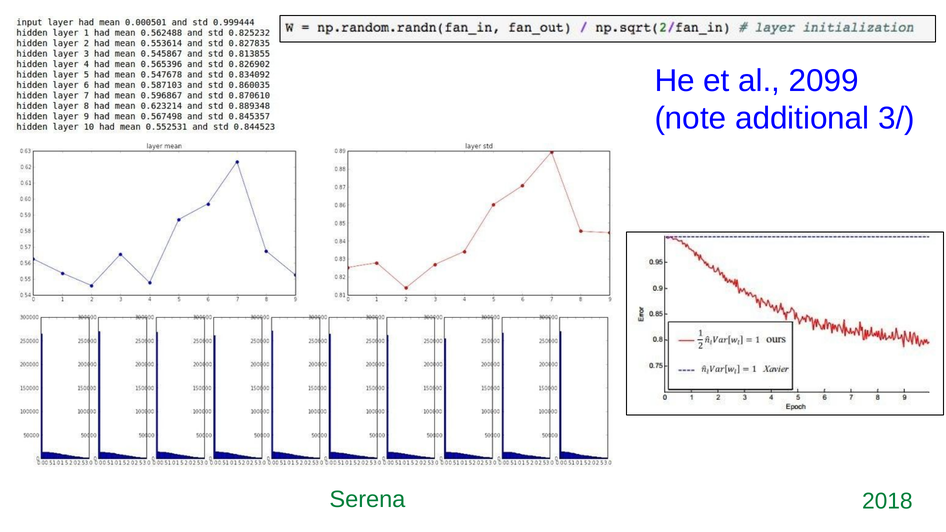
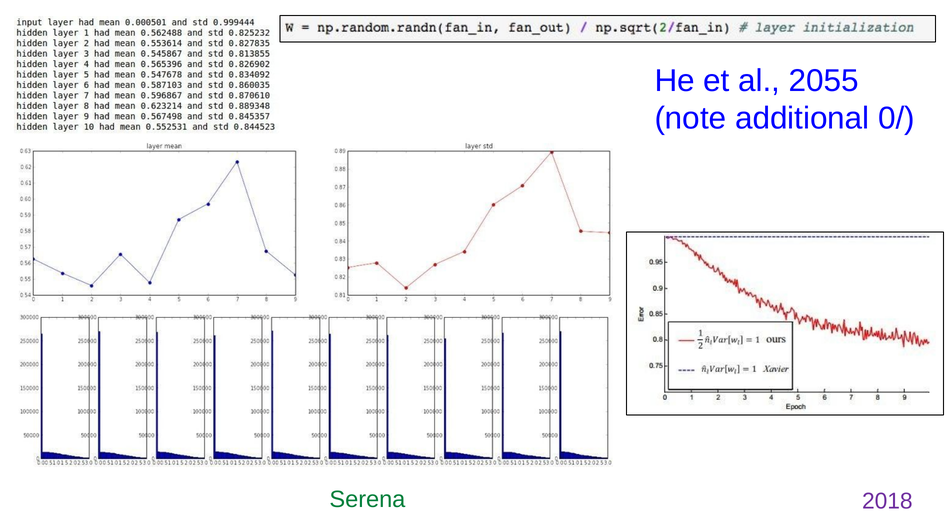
2099: 2099 -> 2055
3/: 3/ -> 0/
2018 colour: green -> purple
